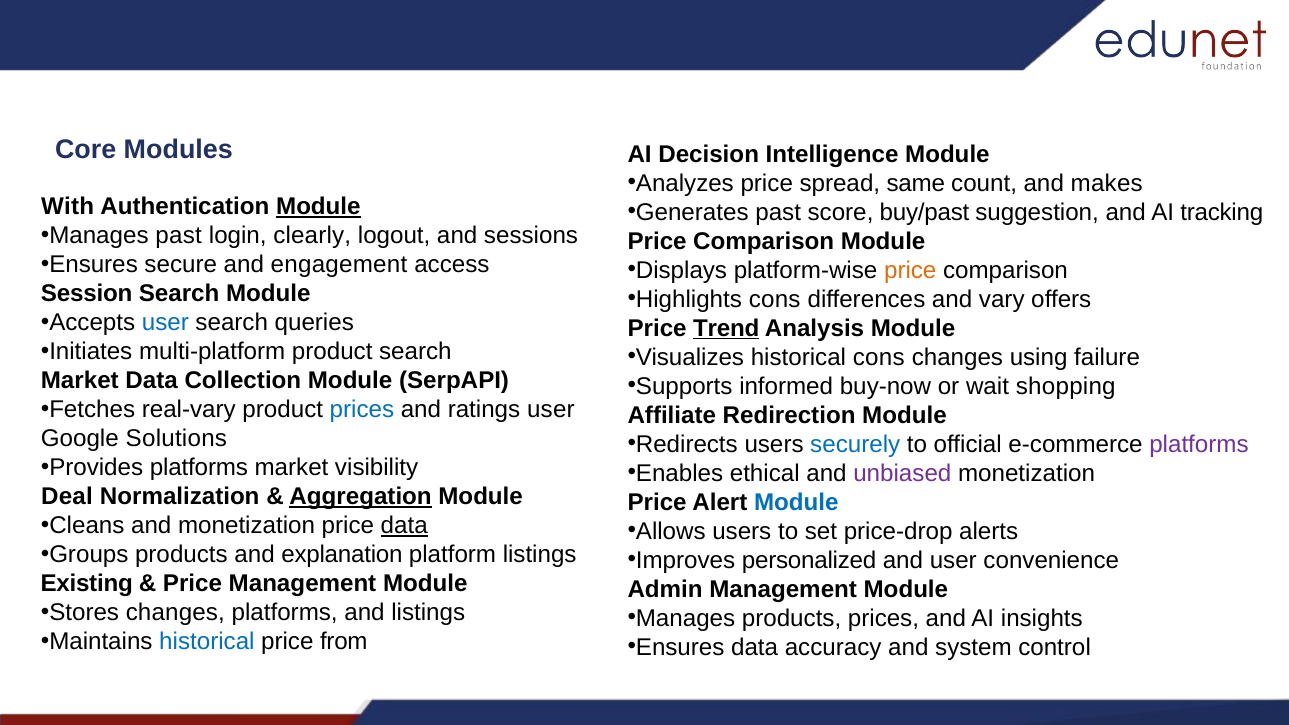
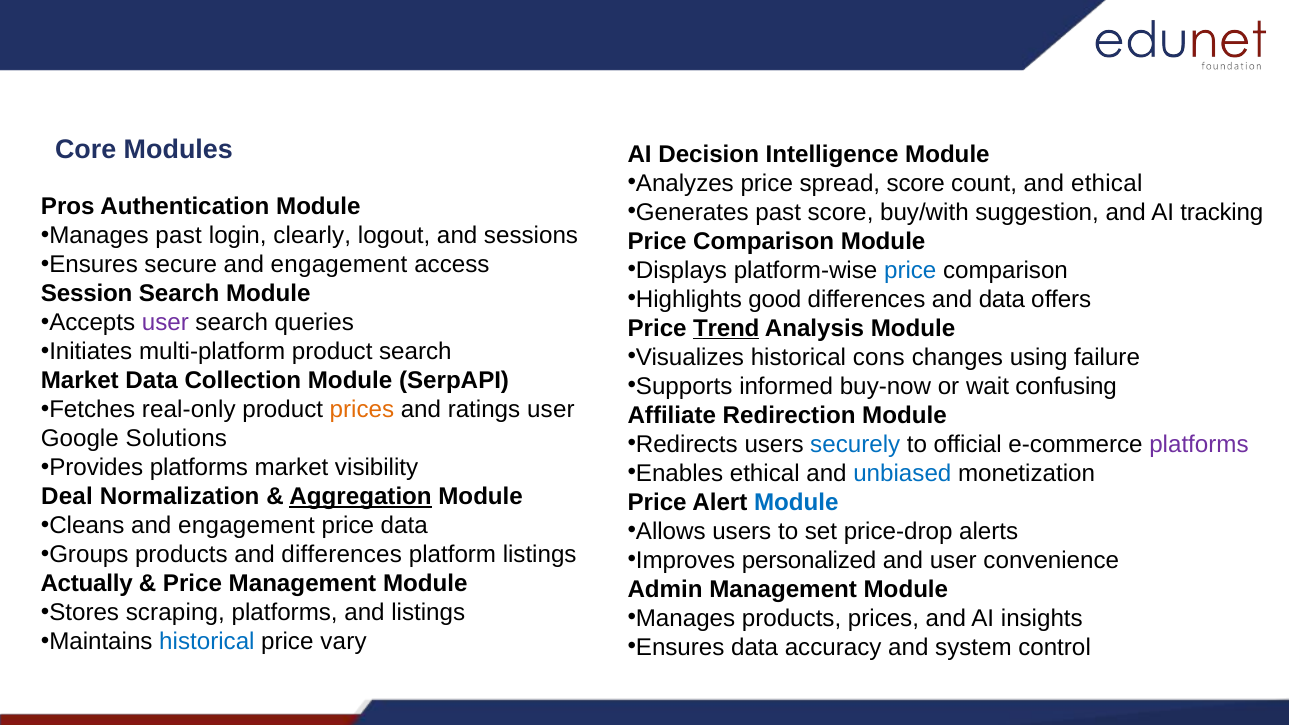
spread same: same -> score
and makes: makes -> ethical
With: With -> Pros
Module at (318, 207) underline: present -> none
buy/past: buy/past -> buy/with
price at (910, 270) colour: orange -> blue
Highlights cons: cons -> good
and vary: vary -> data
user at (165, 323) colour: blue -> purple
shopping: shopping -> confusing
real-vary: real-vary -> real-only
prices at (362, 410) colour: blue -> orange
unbiased colour: purple -> blue
Cleans and monetization: monetization -> engagement
data at (404, 526) underline: present -> none
and explanation: explanation -> differences
Existing: Existing -> Actually
Stores changes: changes -> scraping
from: from -> vary
